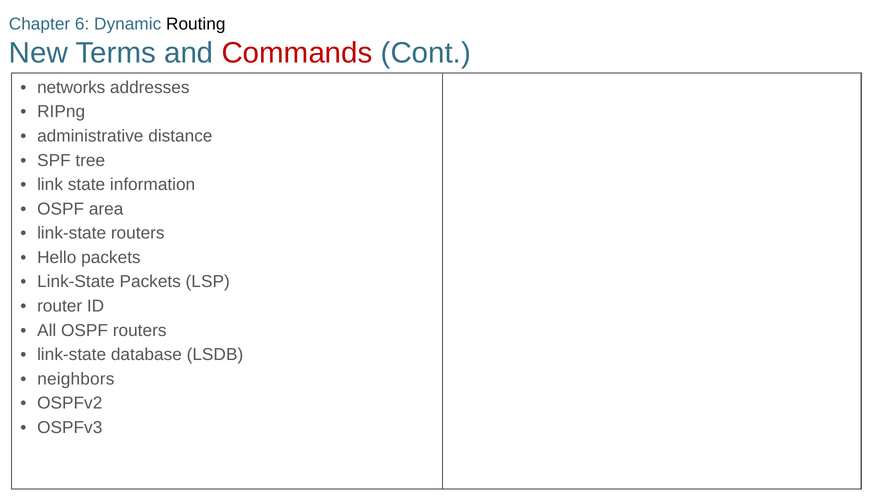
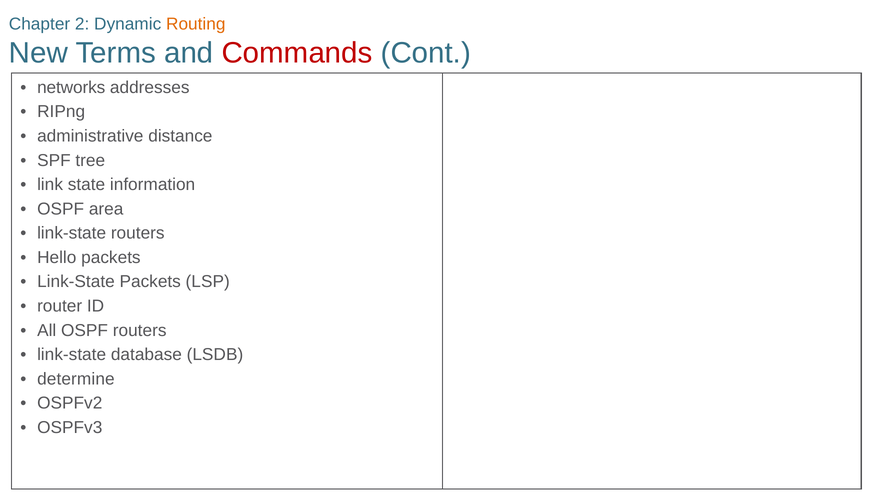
6: 6 -> 2
Routing colour: black -> orange
neighbors: neighbors -> determine
